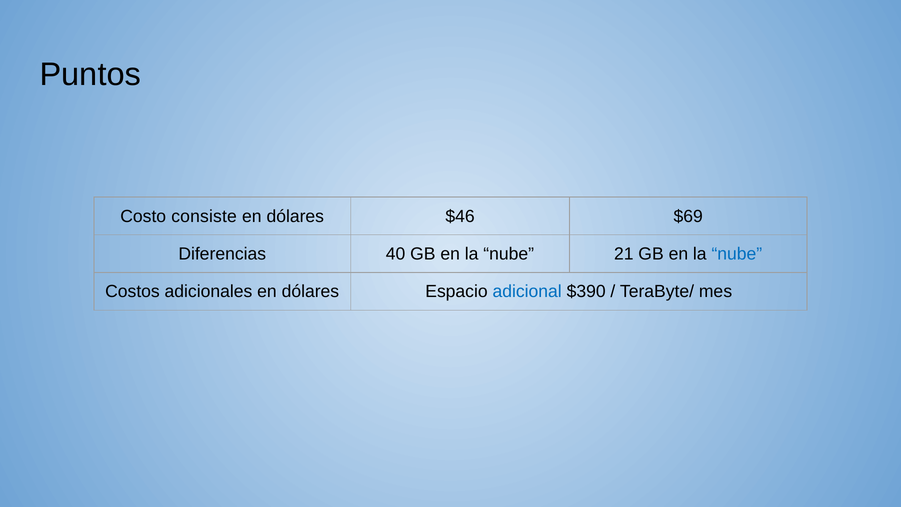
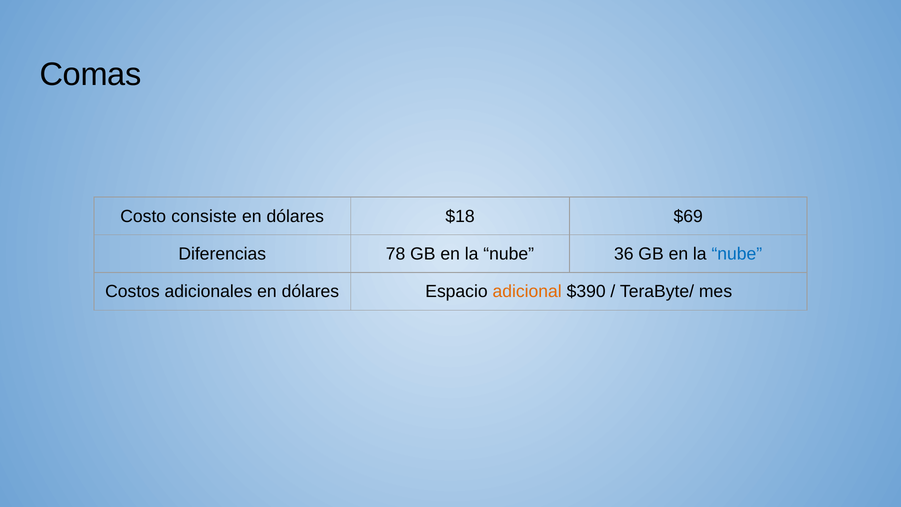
Puntos: Puntos -> Comas
$46: $46 -> $18
40: 40 -> 78
21: 21 -> 36
adicional colour: blue -> orange
